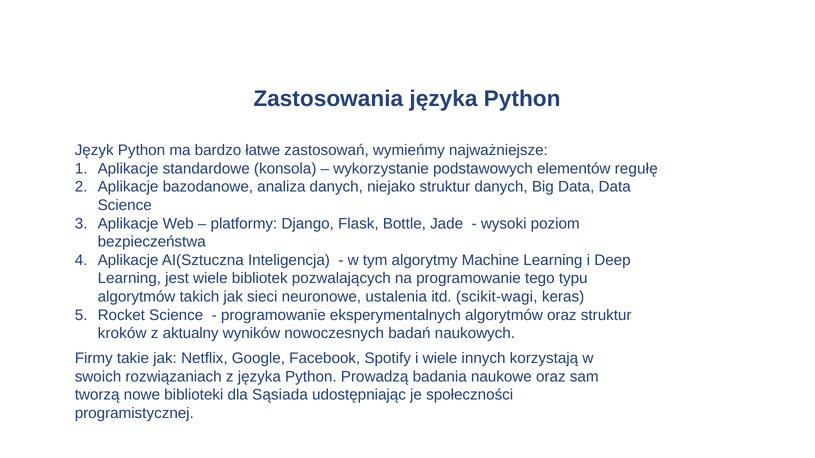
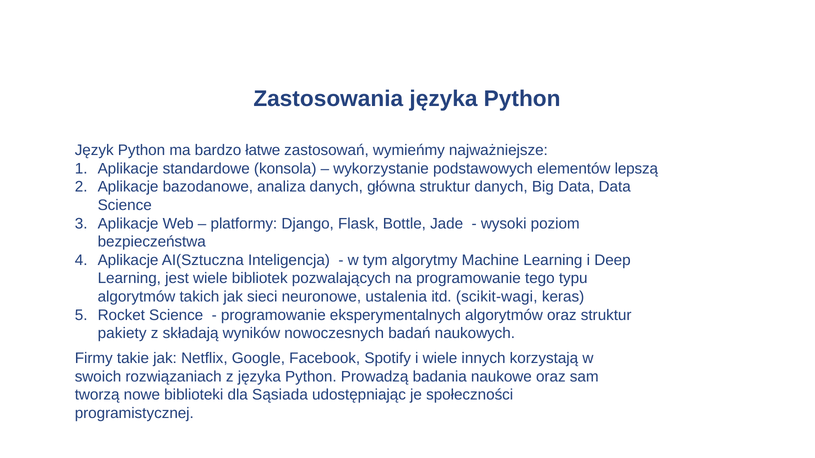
regułę: regułę -> lepszą
niejako: niejako -> główna
kroków: kroków -> pakiety
aktualny: aktualny -> składają
